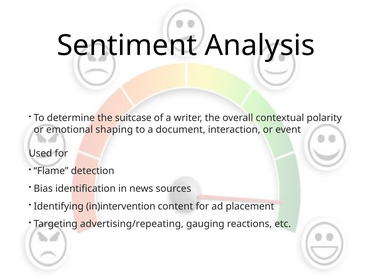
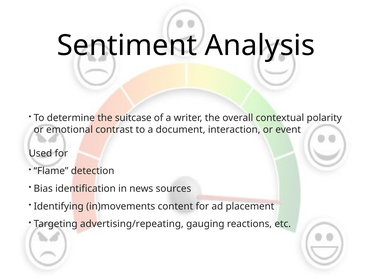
shaping: shaping -> contrast
in)intervention: in)intervention -> in)movements
